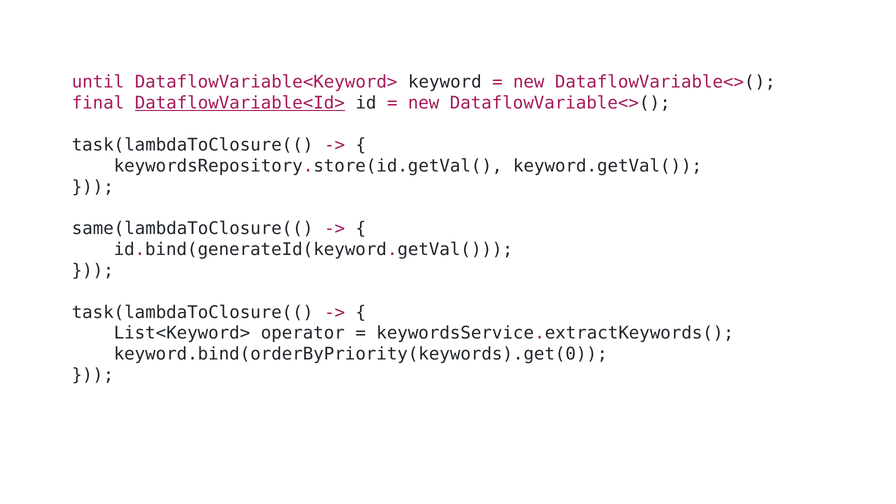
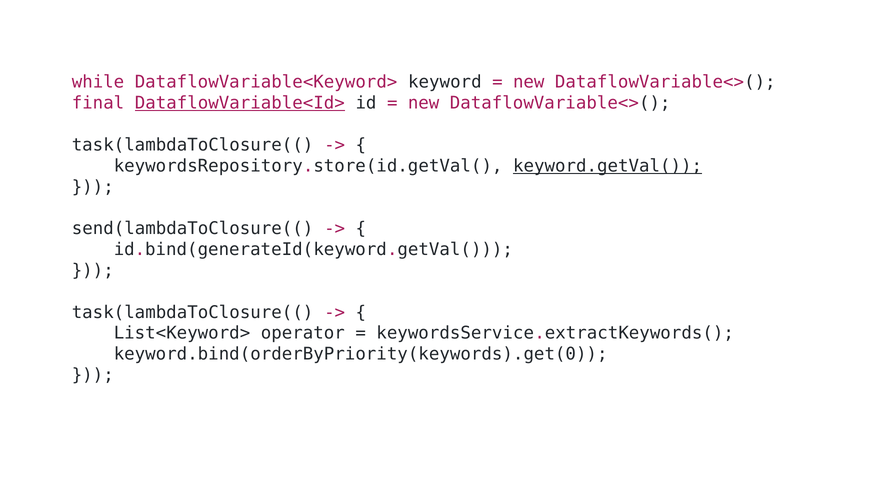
until: until -> while
keyword.getVal( underline: none -> present
same(lambdaToClosure((: same(lambdaToClosure(( -> send(lambdaToClosure((
